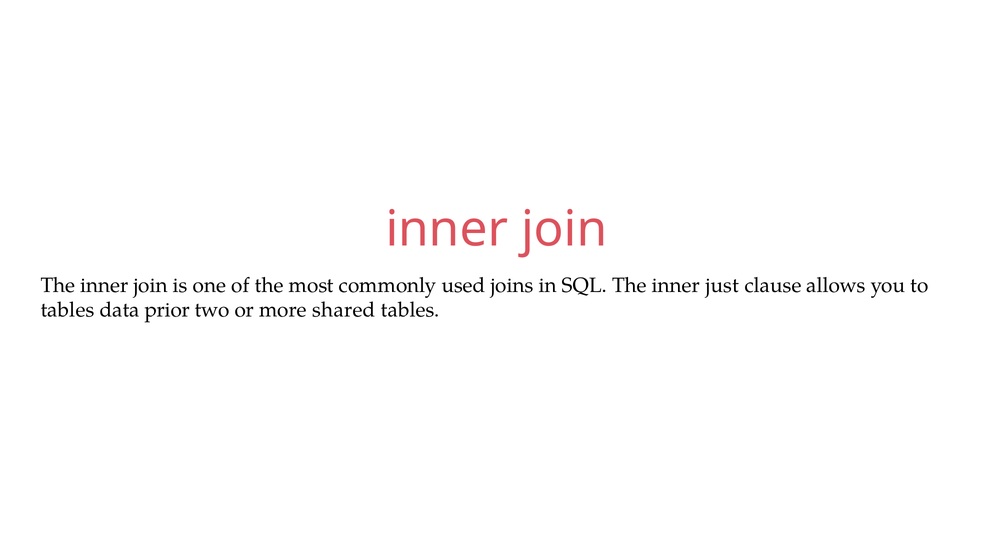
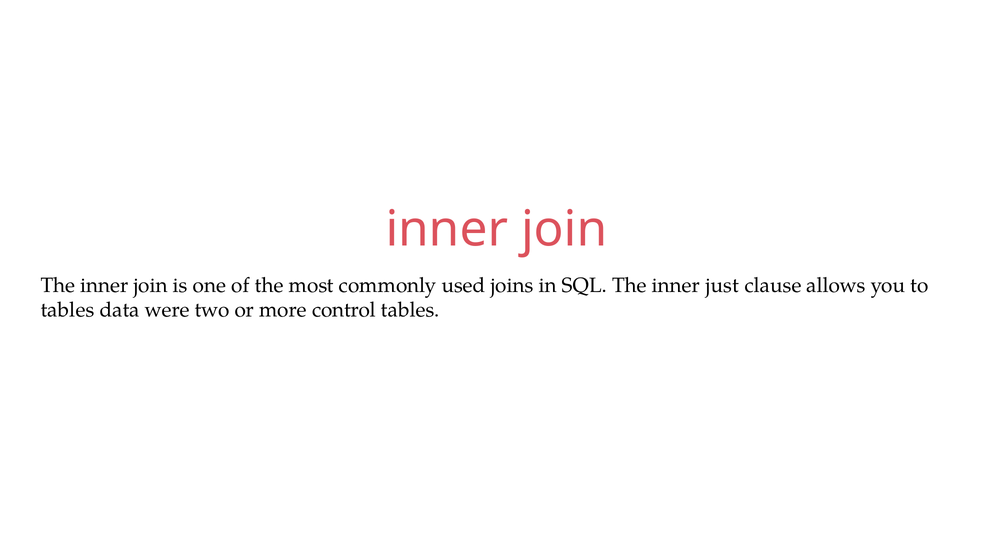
prior: prior -> were
shared: shared -> control
